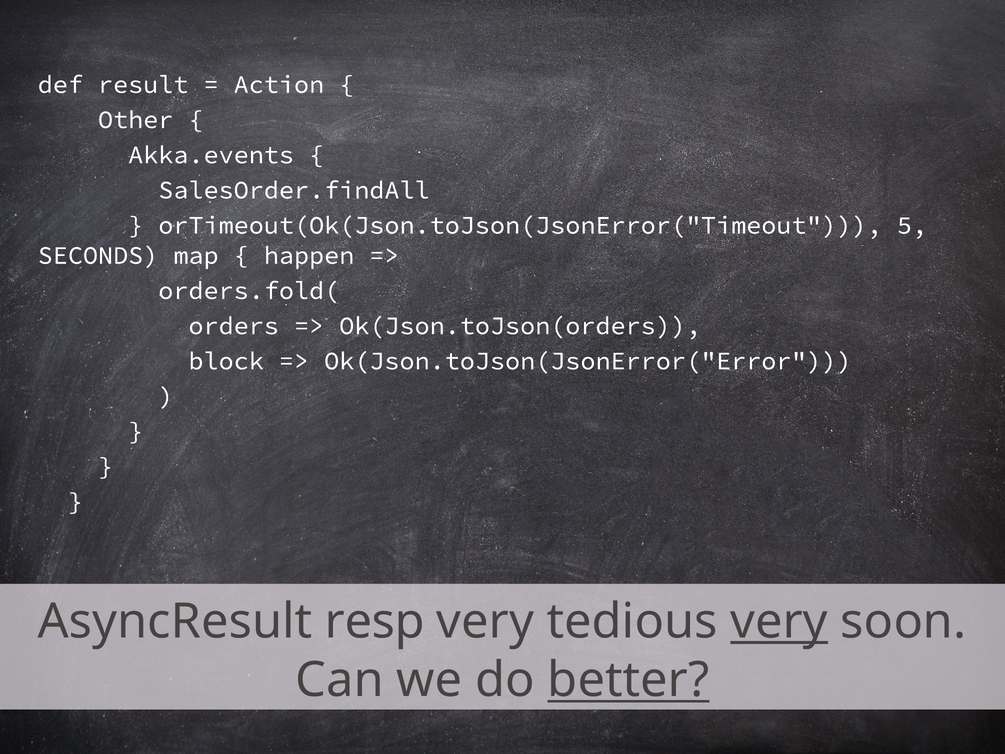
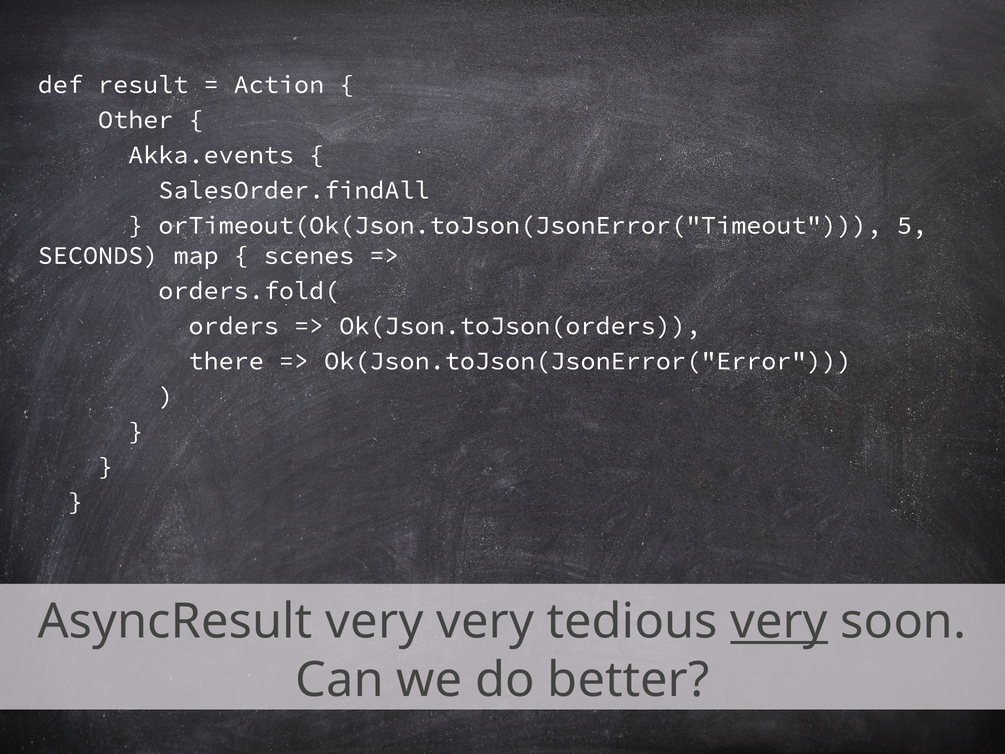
happen: happen -> scenes
block: block -> there
AsyncResult resp: resp -> very
better underline: present -> none
